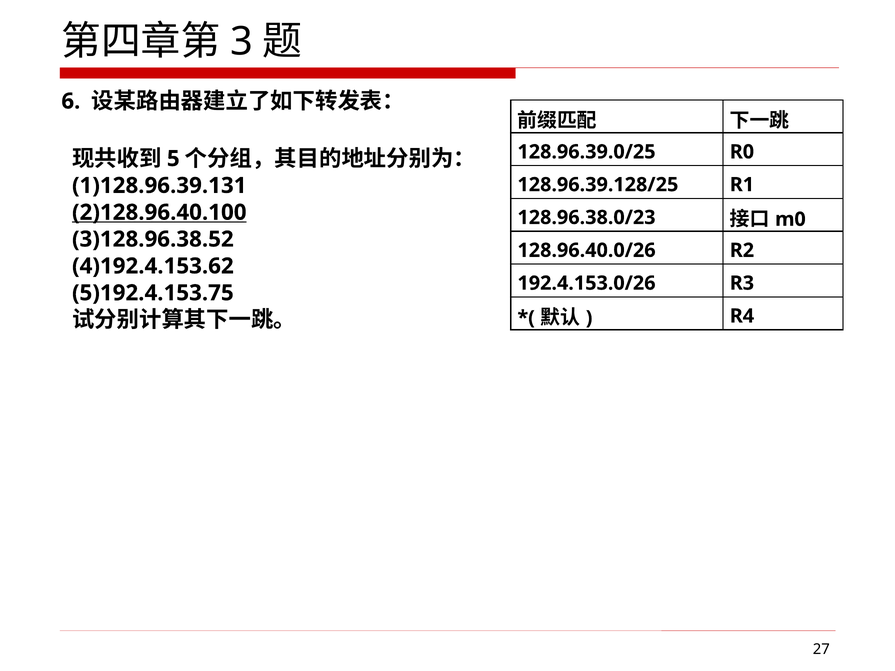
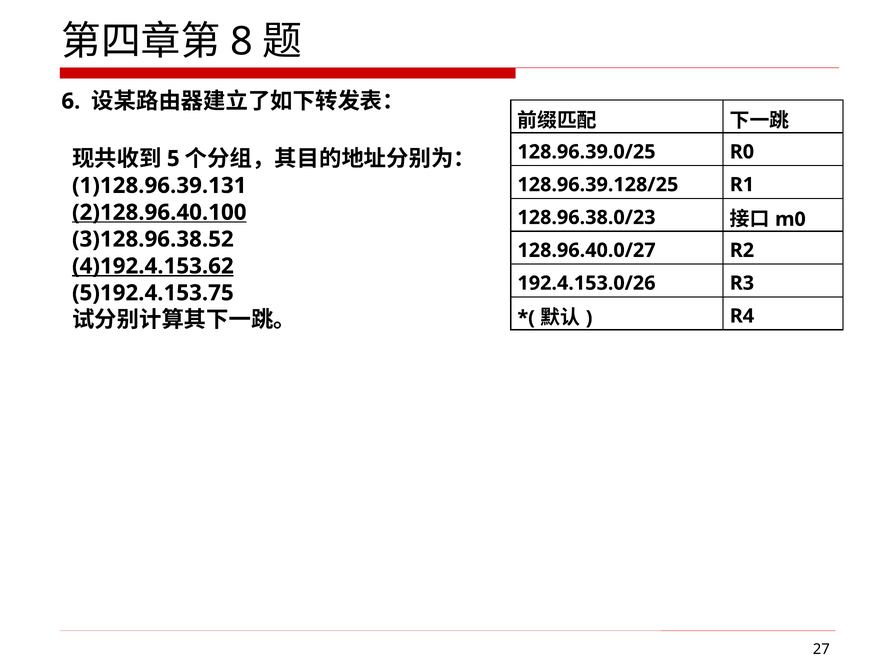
3: 3 -> 8
128.96.40.0/26: 128.96.40.0/26 -> 128.96.40.0/27
4)192.4.153.62 underline: none -> present
